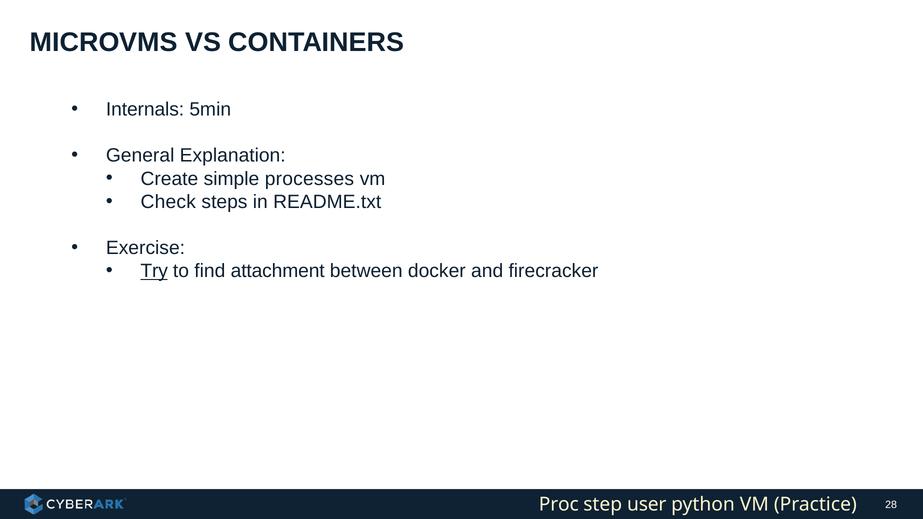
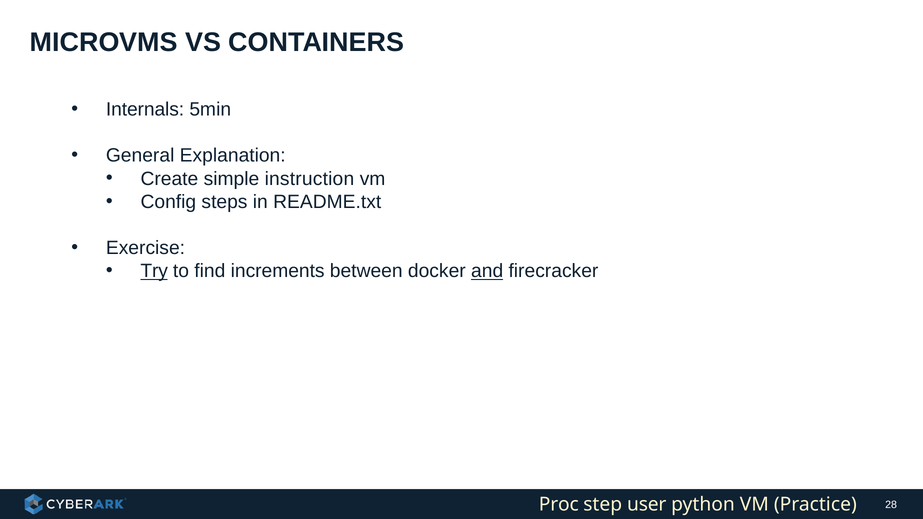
processes: processes -> instruction
Check: Check -> Config
attachment: attachment -> increments
and underline: none -> present
